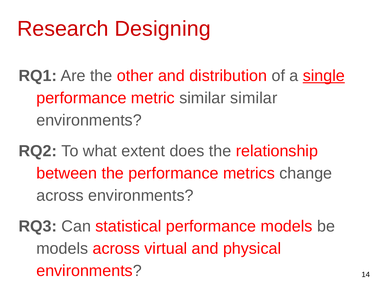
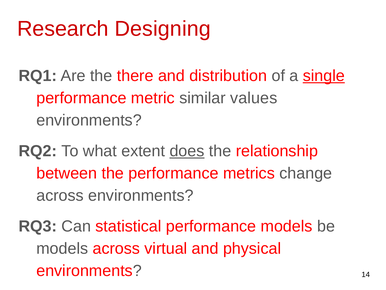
other: other -> there
similar similar: similar -> values
does underline: none -> present
